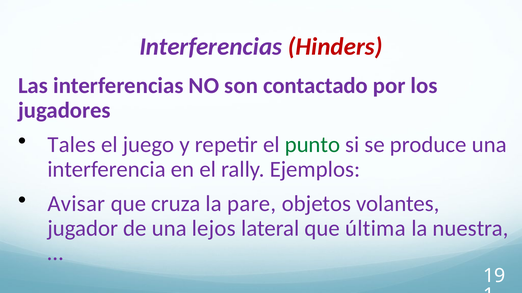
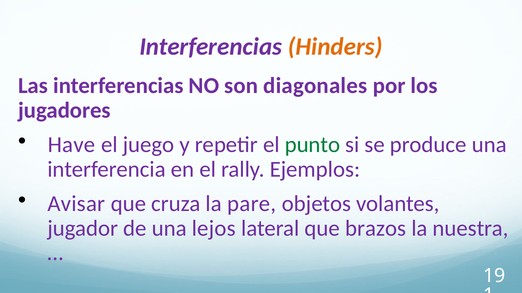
Hinders colour: red -> orange
contactado: contactado -> diagonales
Tales: Tales -> Have
última: última -> brazos
